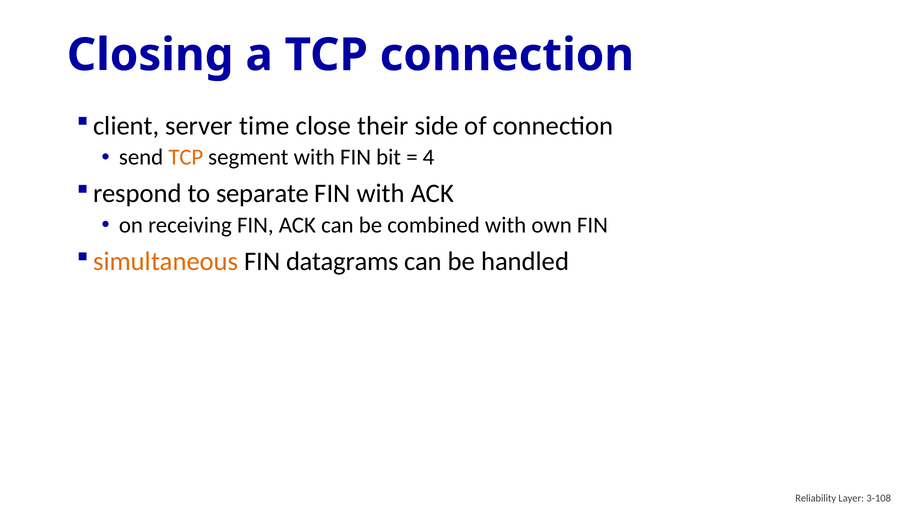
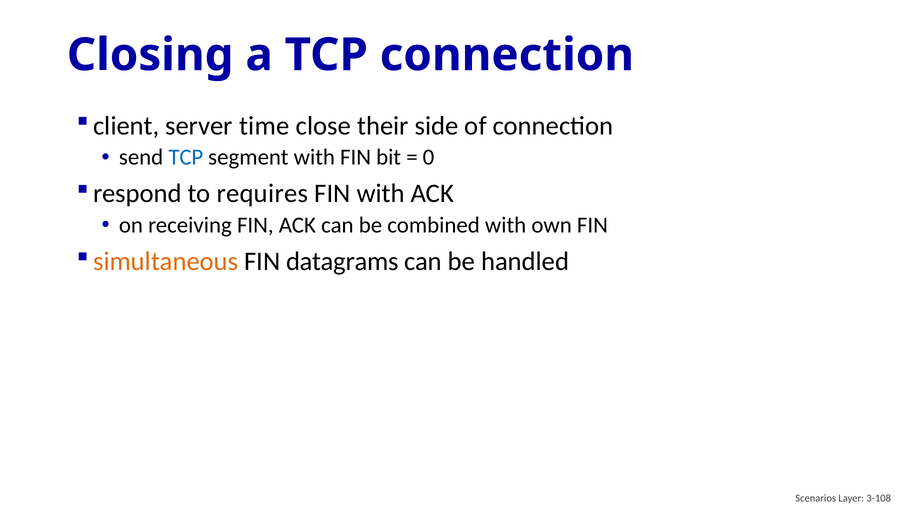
TCP at (186, 157) colour: orange -> blue
4: 4 -> 0
separate: separate -> requires
Reliability: Reliability -> Scenarios
